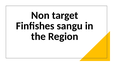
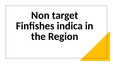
sangu: sangu -> indica
